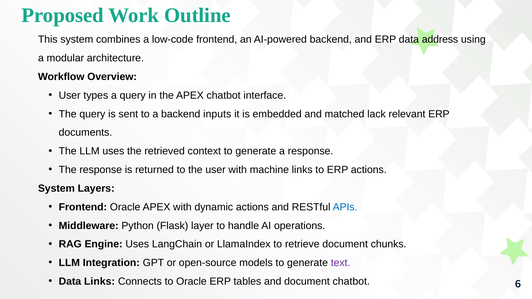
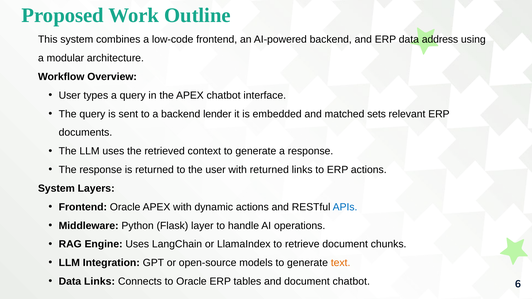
inputs: inputs -> lender
lack: lack -> sets
with machine: machine -> returned
text colour: purple -> orange
